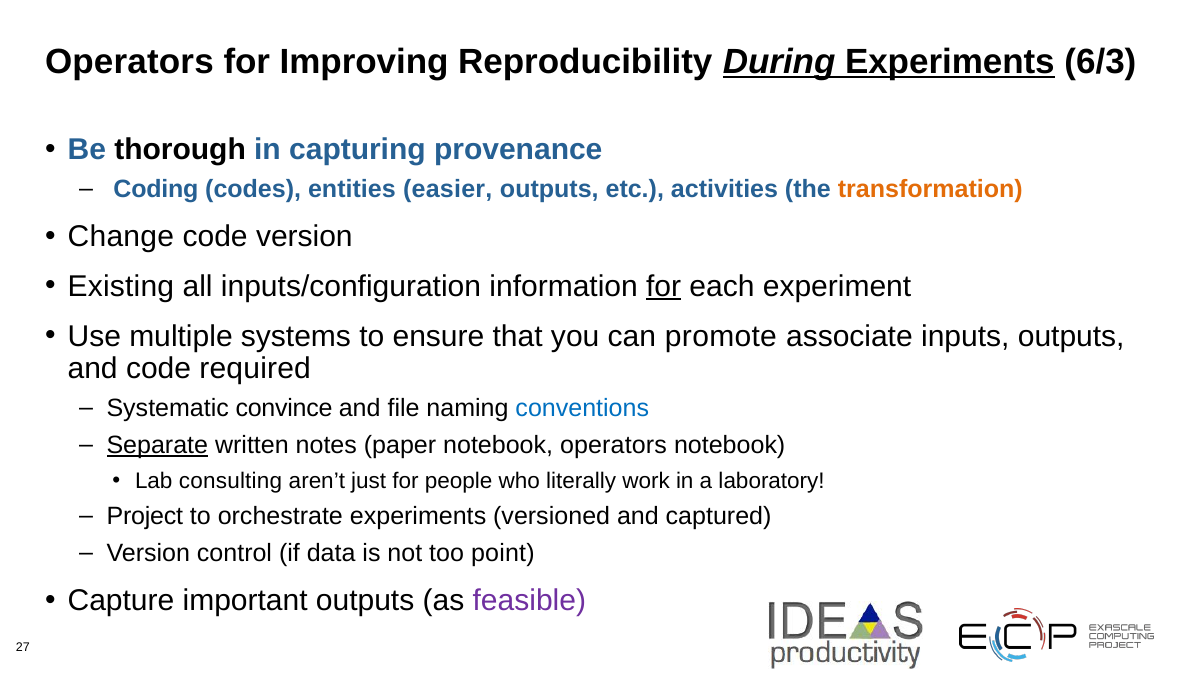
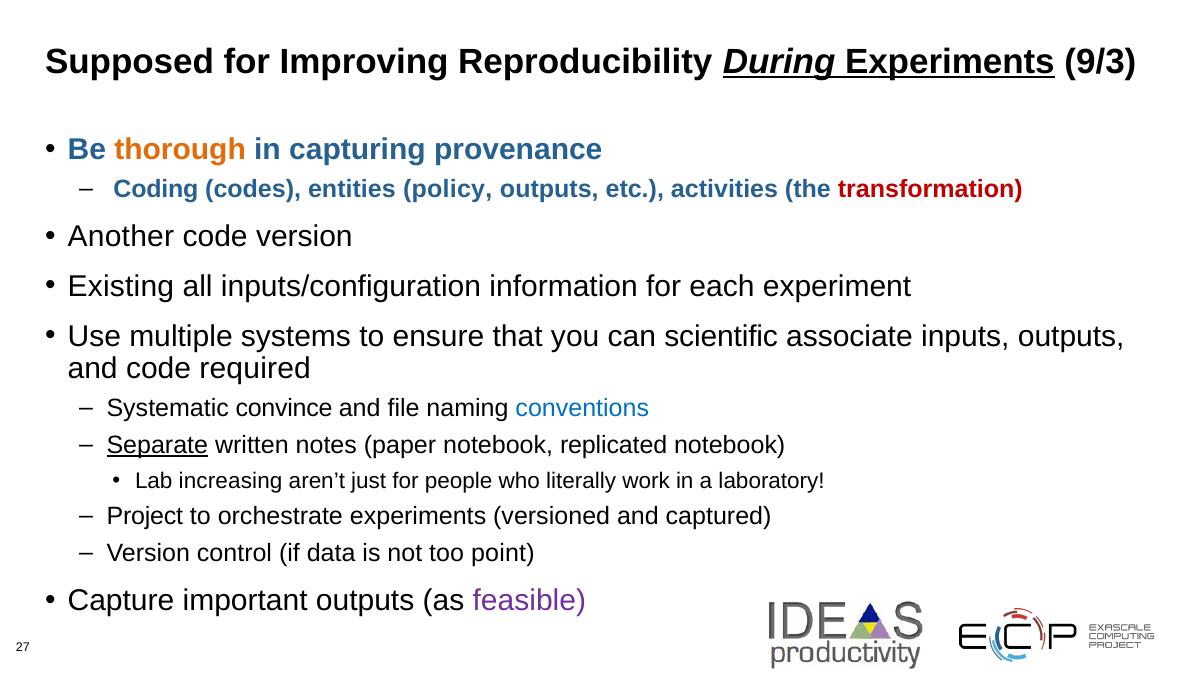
Operators at (129, 62): Operators -> Supposed
6/3: 6/3 -> 9/3
thorough colour: black -> orange
easier: easier -> policy
transformation colour: orange -> red
Change: Change -> Another
for at (664, 286) underline: present -> none
promote: promote -> scientific
notebook operators: operators -> replicated
consulting: consulting -> increasing
